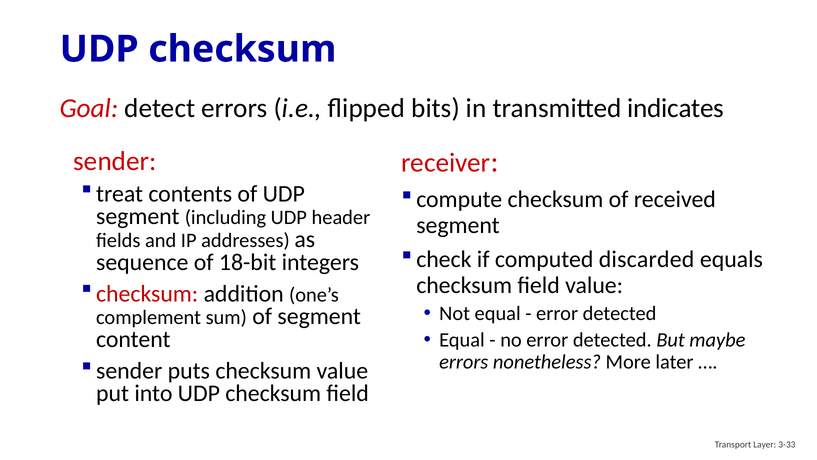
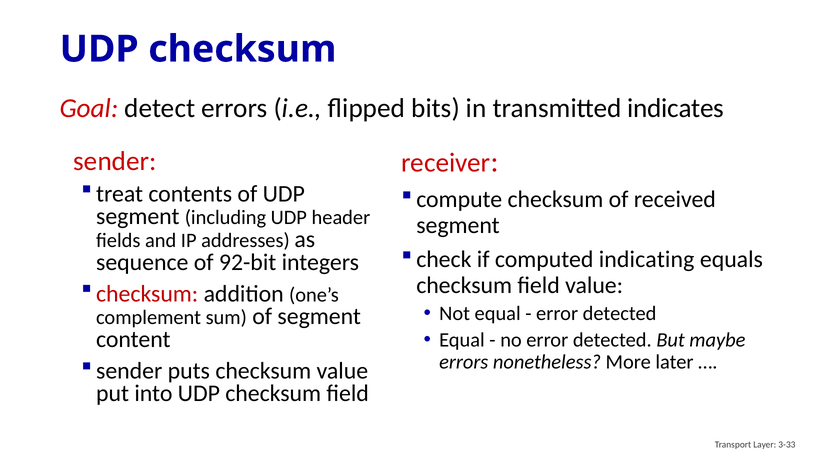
discarded: discarded -> indicating
18-bit: 18-bit -> 92-bit
